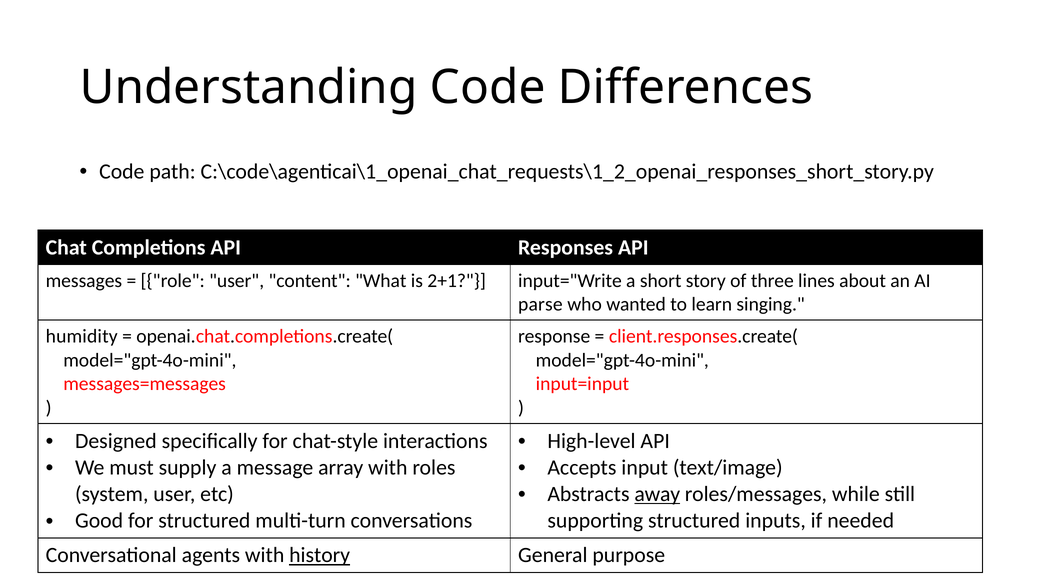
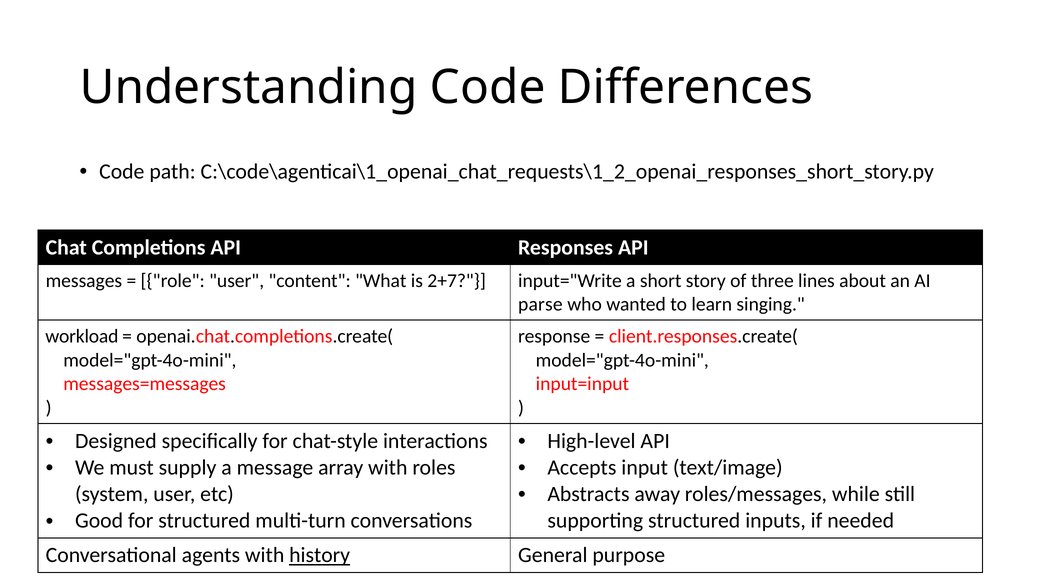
2+1: 2+1 -> 2+7
humidity: humidity -> workload
away underline: present -> none
